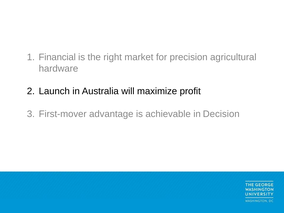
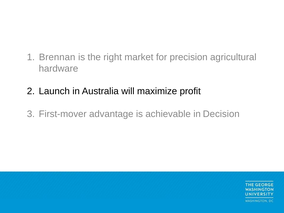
Financial: Financial -> Brennan
